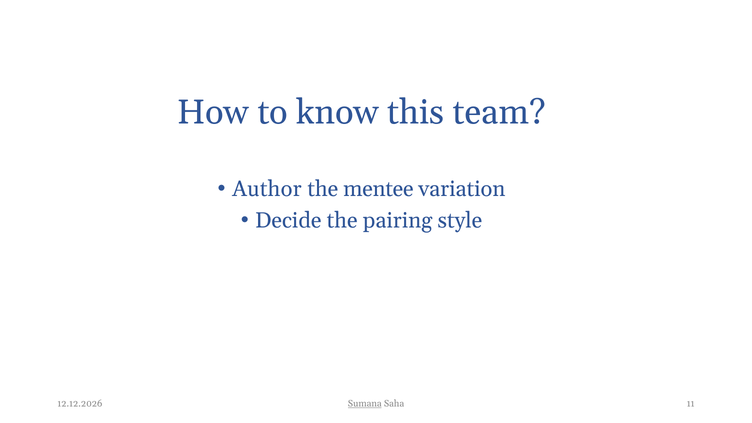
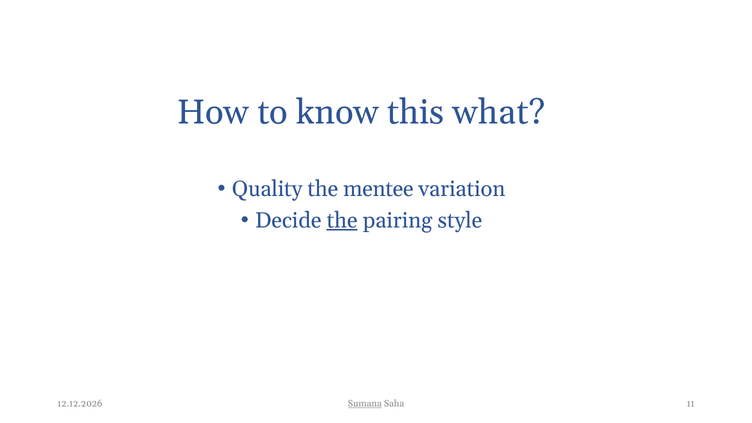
team: team -> what
Author: Author -> Quality
the at (342, 220) underline: none -> present
